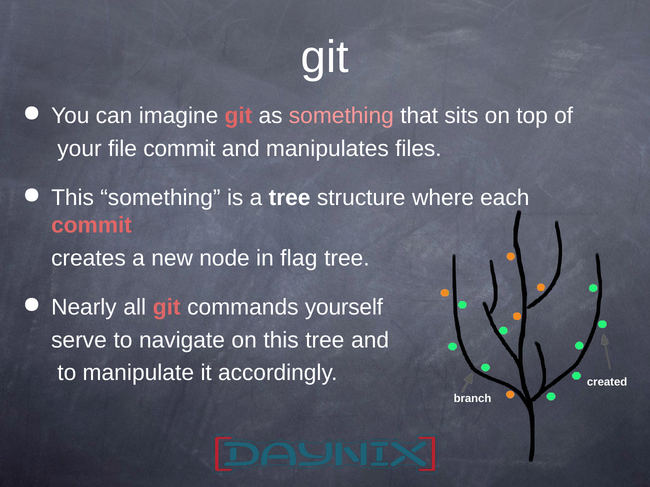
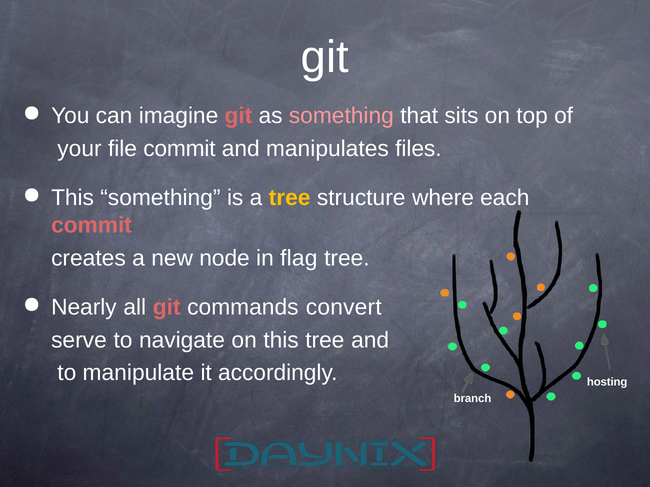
tree at (290, 198) colour: white -> yellow
yourself: yourself -> convert
created: created -> hosting
